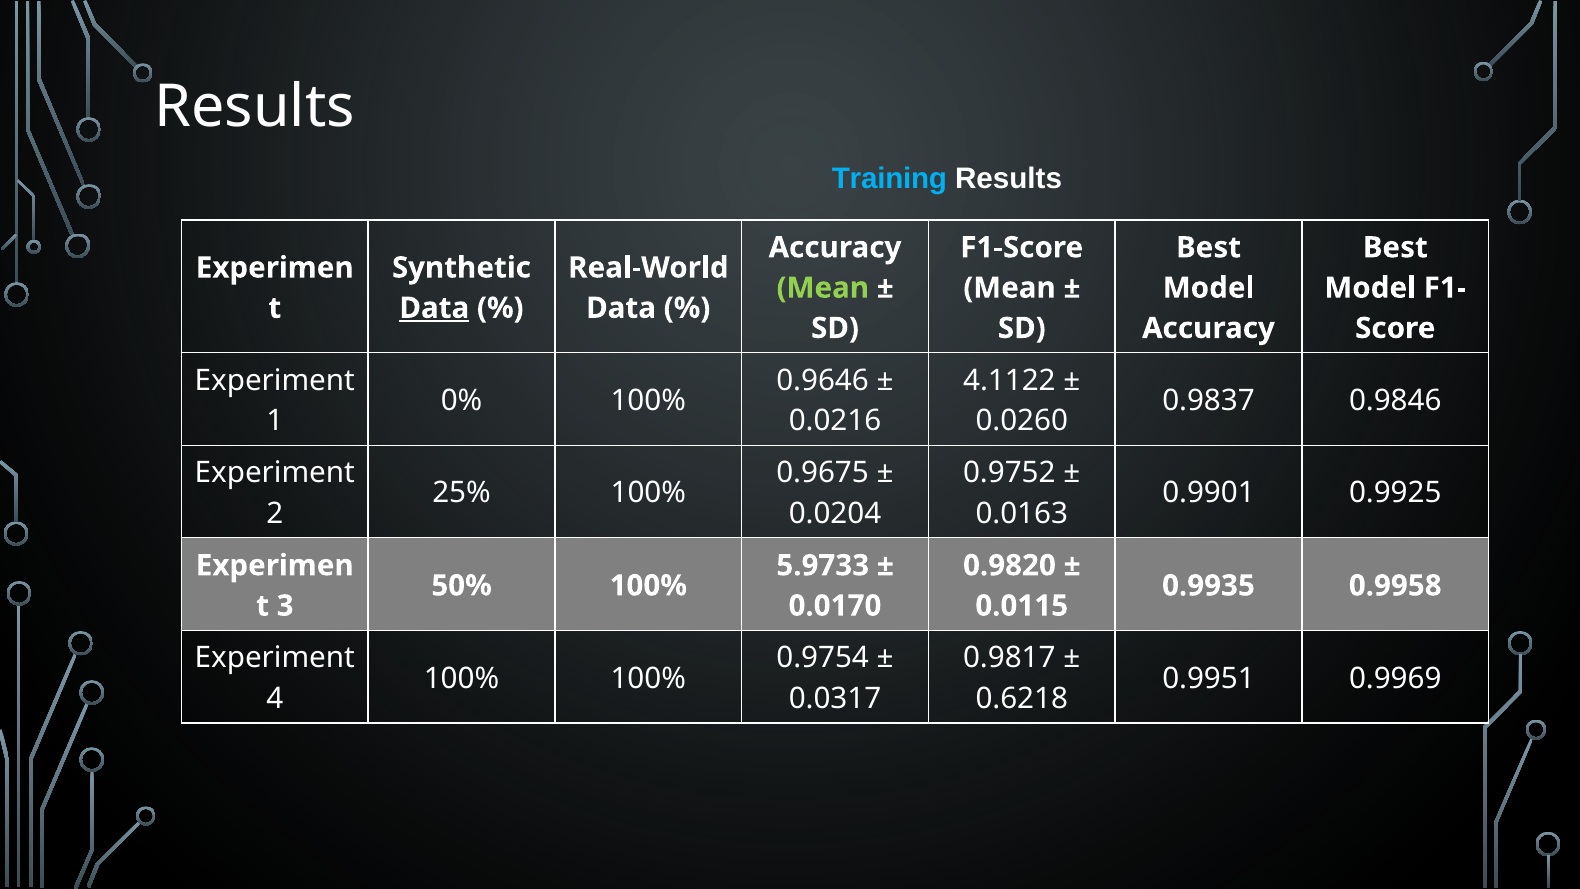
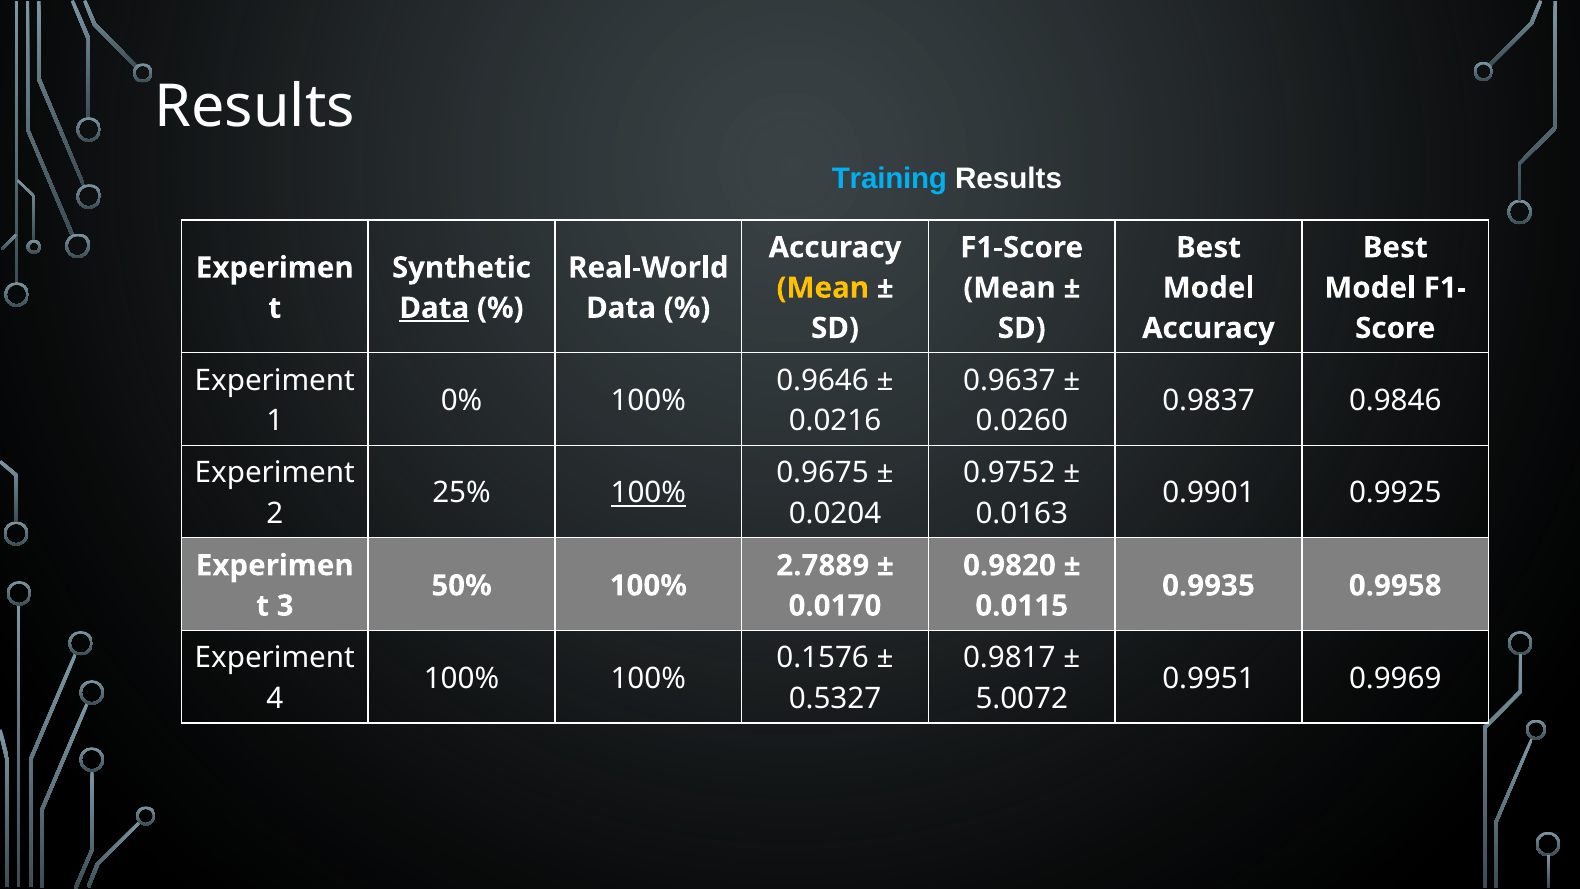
Mean at (823, 288) colour: light green -> yellow
4.1122: 4.1122 -> 0.9637
100% at (648, 493) underline: none -> present
5.9733: 5.9733 -> 2.7889
0.9754: 0.9754 -> 0.1576
0.0317: 0.0317 -> 0.5327
0.6218: 0.6218 -> 5.0072
